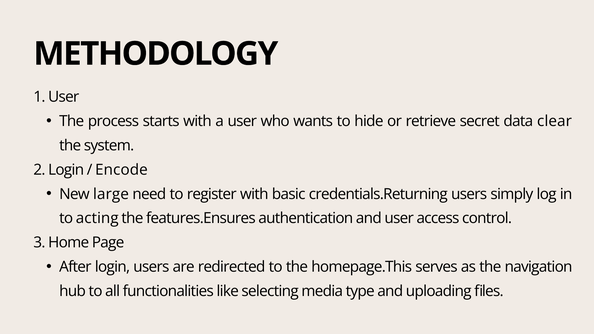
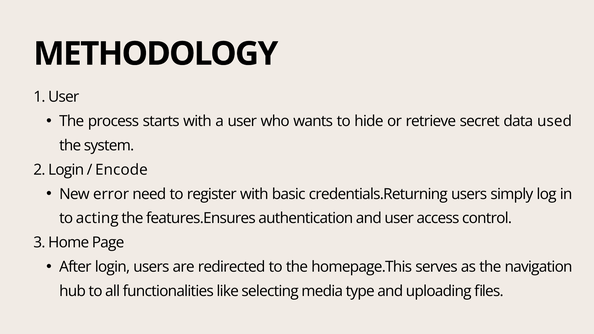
clear: clear -> used
large: large -> error
